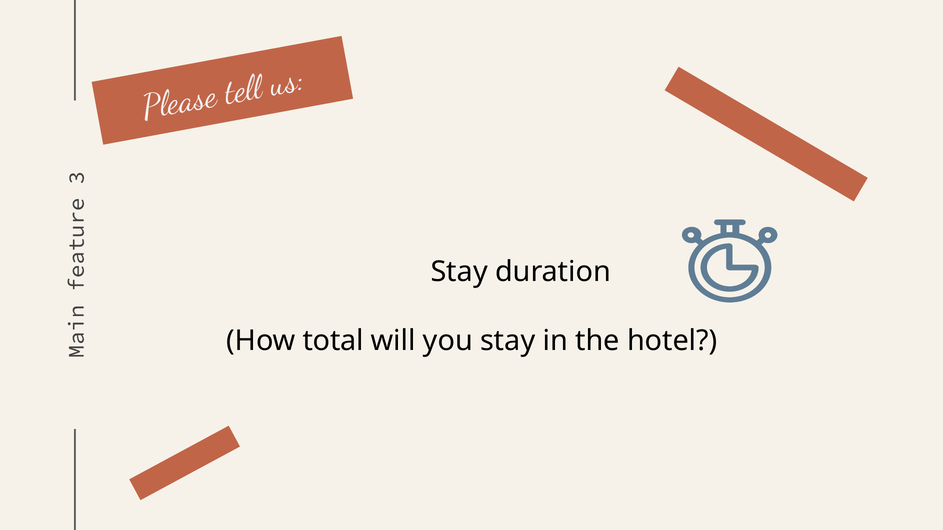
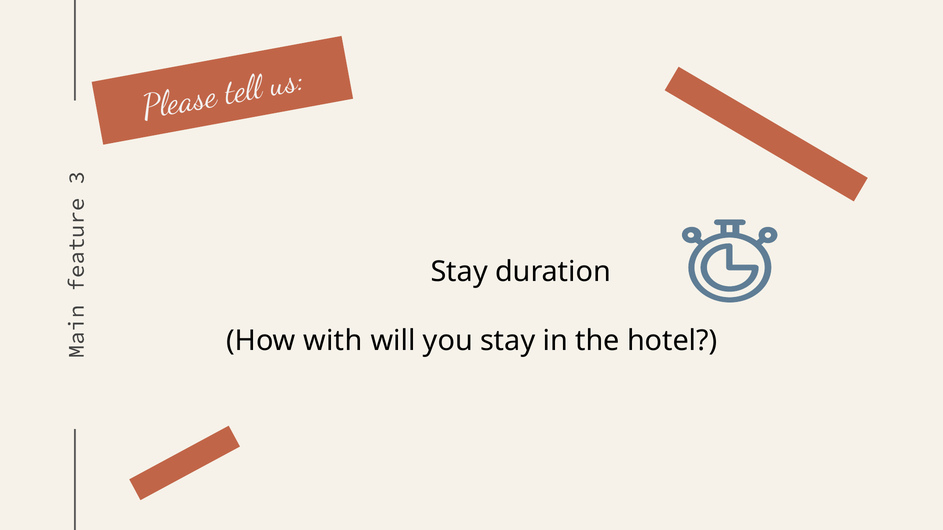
total: total -> with
